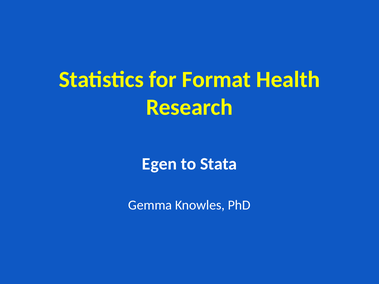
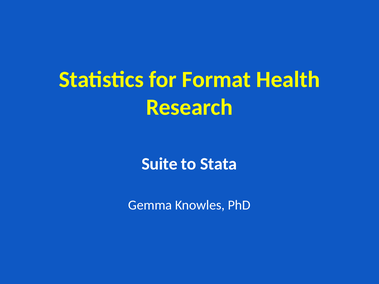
Egen: Egen -> Suite
